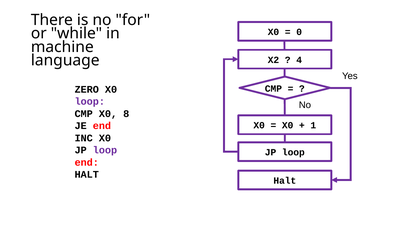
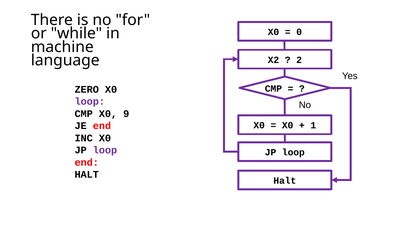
4: 4 -> 2
8: 8 -> 9
